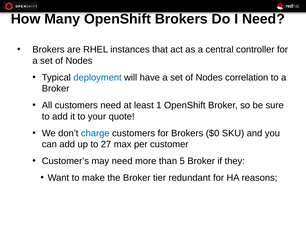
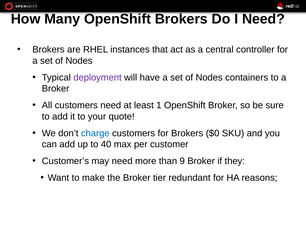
deployment colour: blue -> purple
correlation: correlation -> containers
27: 27 -> 40
5: 5 -> 9
